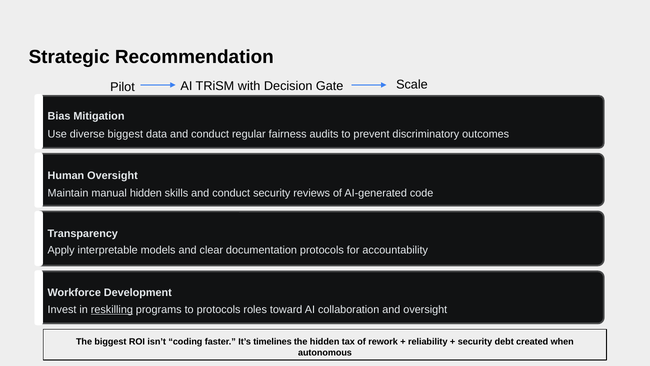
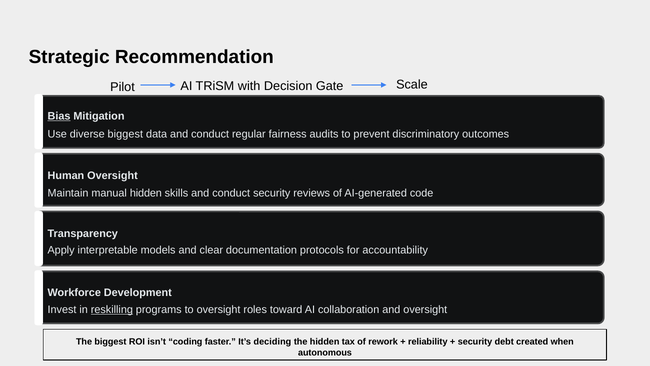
Bias underline: none -> present
to protocols: protocols -> oversight
timelines: timelines -> deciding
